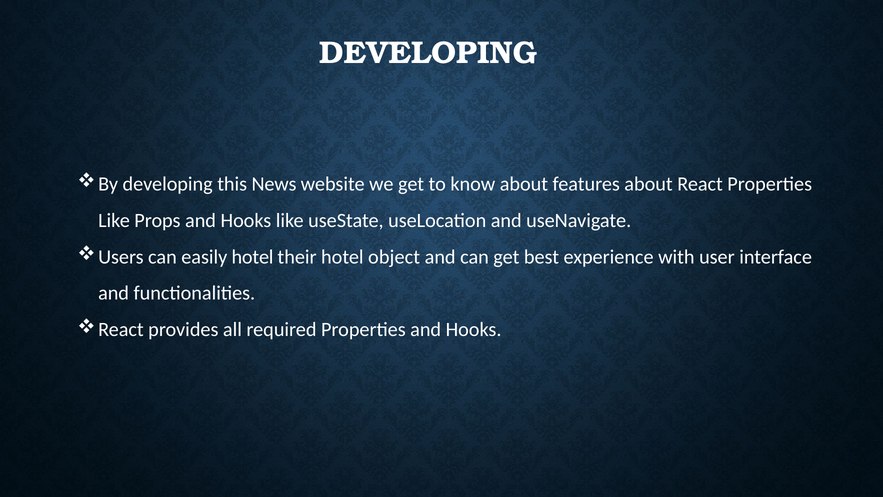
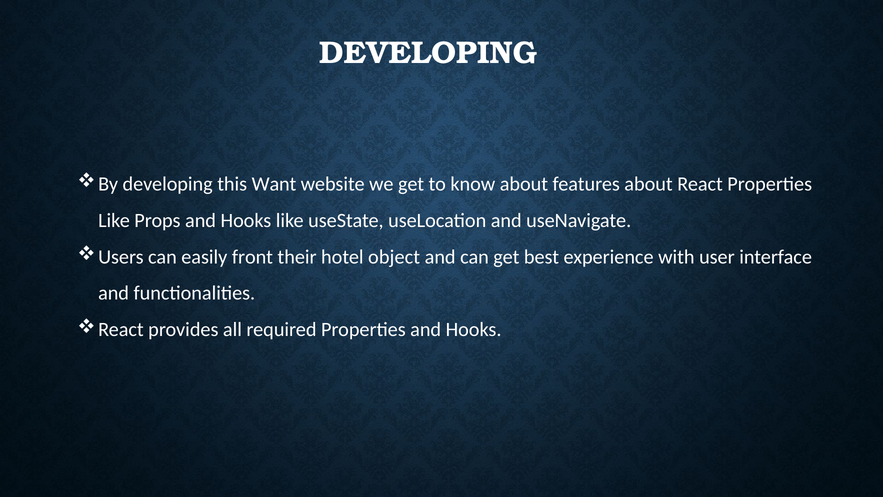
News: News -> Want
easily hotel: hotel -> front
